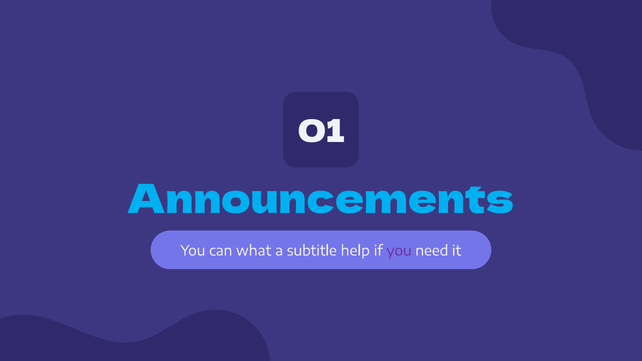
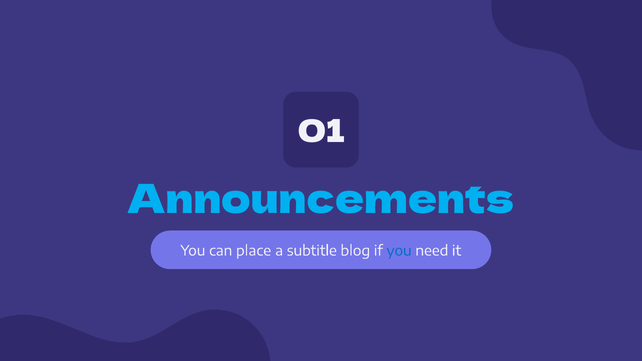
what: what -> place
help: help -> blog
you at (399, 251) colour: purple -> blue
